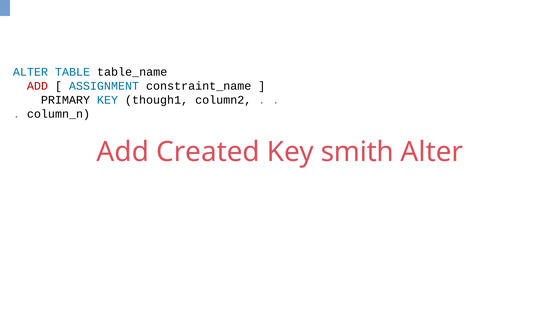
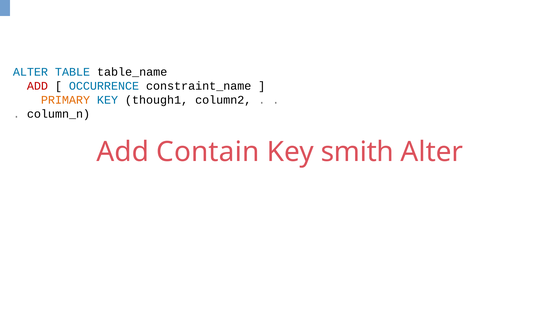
ASSIGNMENT: ASSIGNMENT -> OCCURRENCE
PRIMARY colour: black -> orange
Created: Created -> Contain
